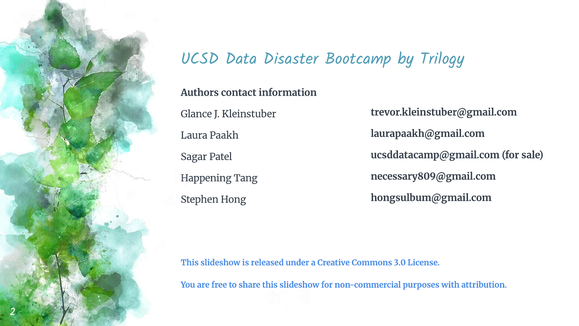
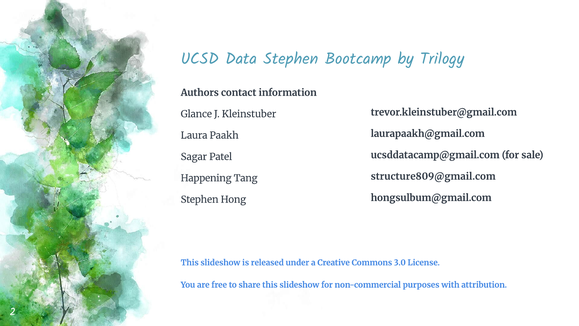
Data Disaster: Disaster -> Stephen
necessary809@gmail.com: necessary809@gmail.com -> structure809@gmail.com
